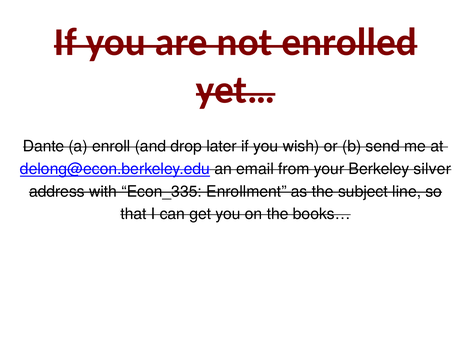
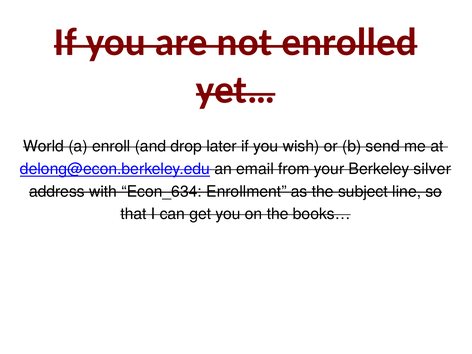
Dante: Dante -> World
Econ_335: Econ_335 -> Econ_634
